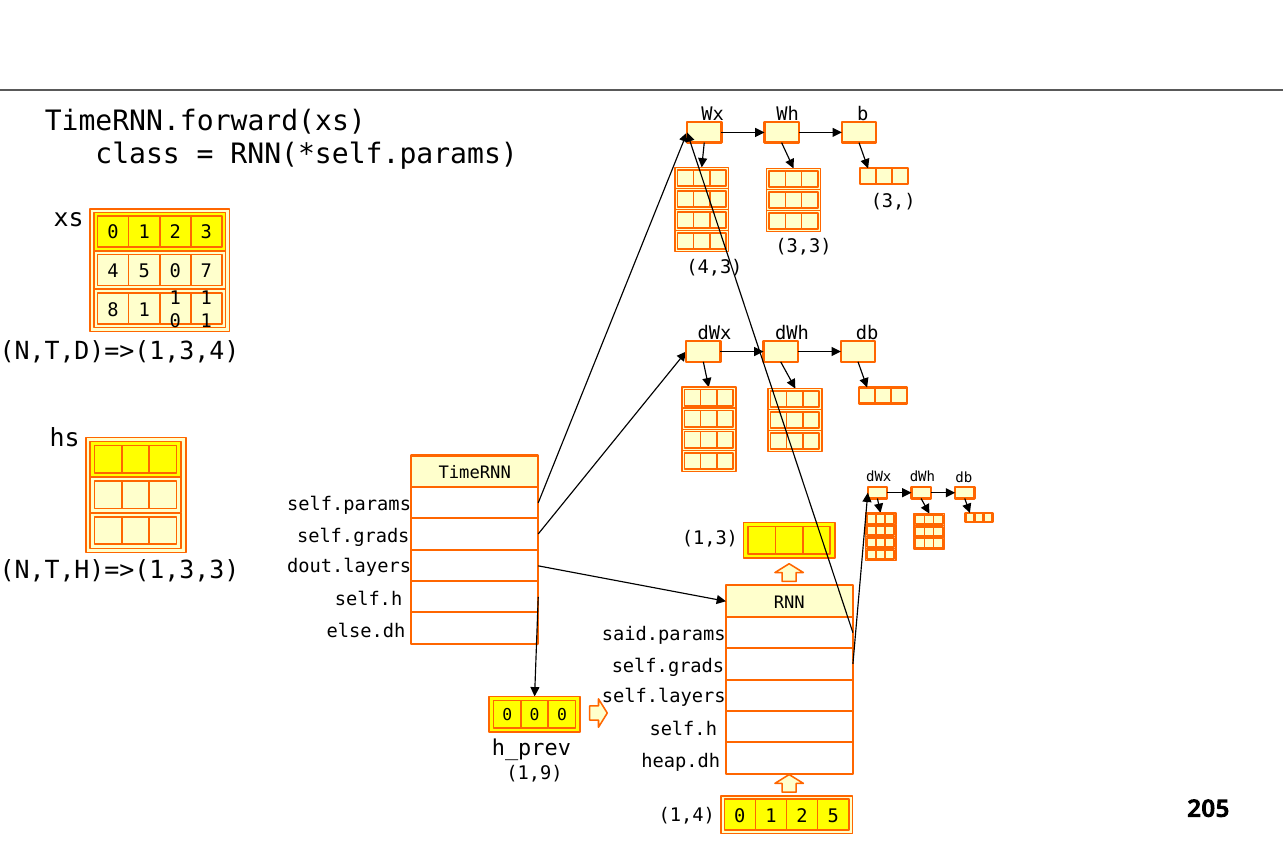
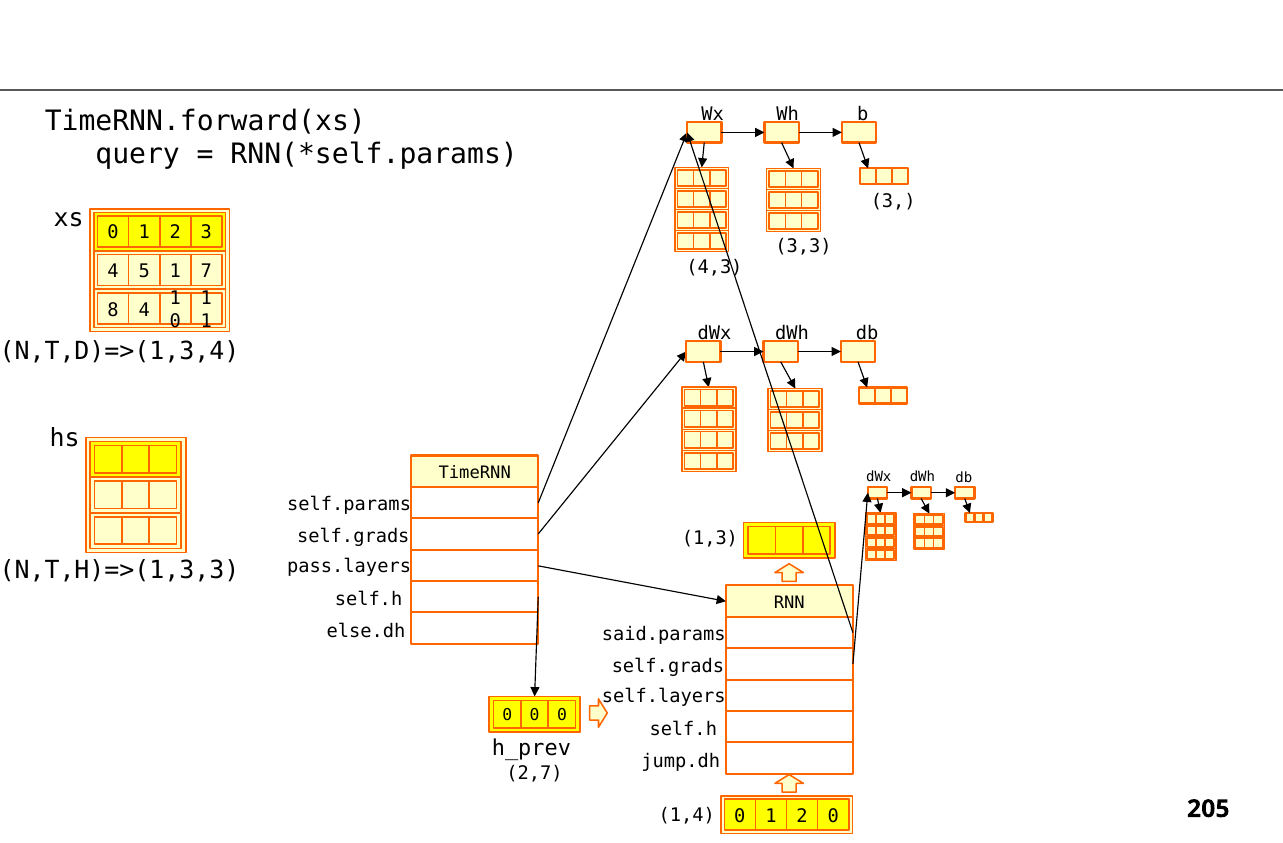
class: class -> query
5 0: 0 -> 1
8 1: 1 -> 4
dout.layers: dout.layers -> pass.layers
heap.dh: heap.dh -> jump.dh
1,9: 1,9 -> 2,7
2 5: 5 -> 0
